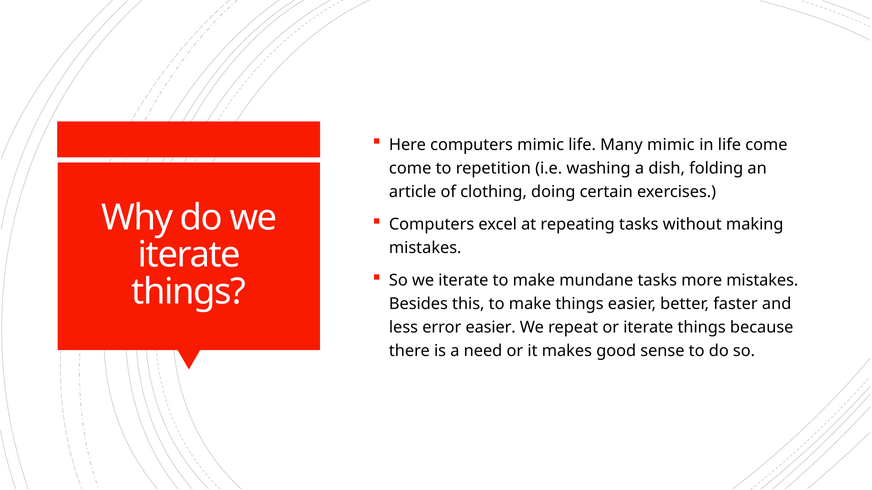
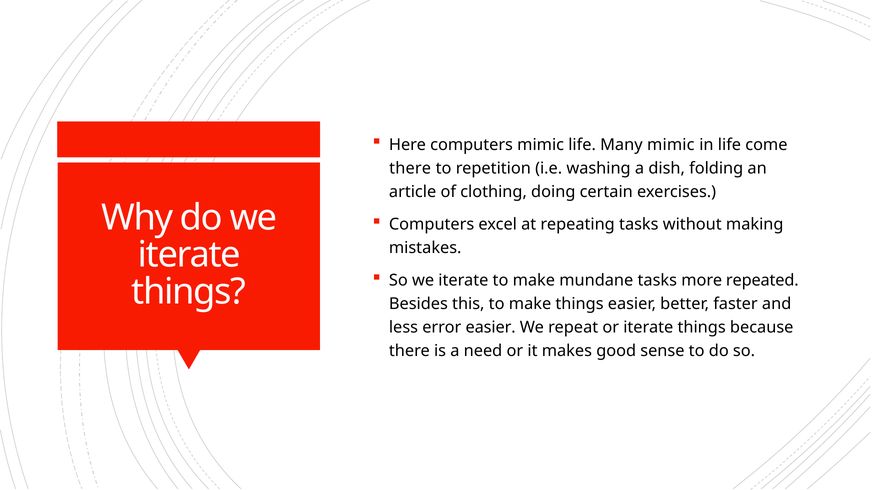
come at (410, 169): come -> there
more mistakes: mistakes -> repeated
